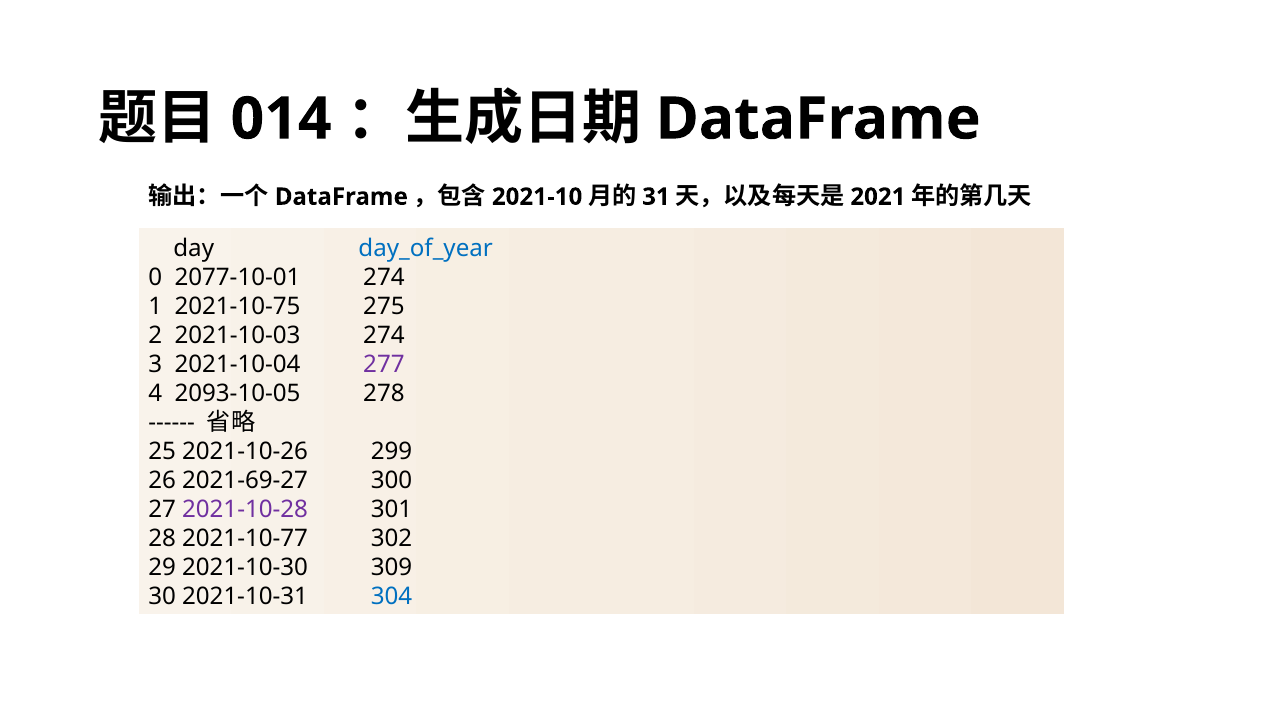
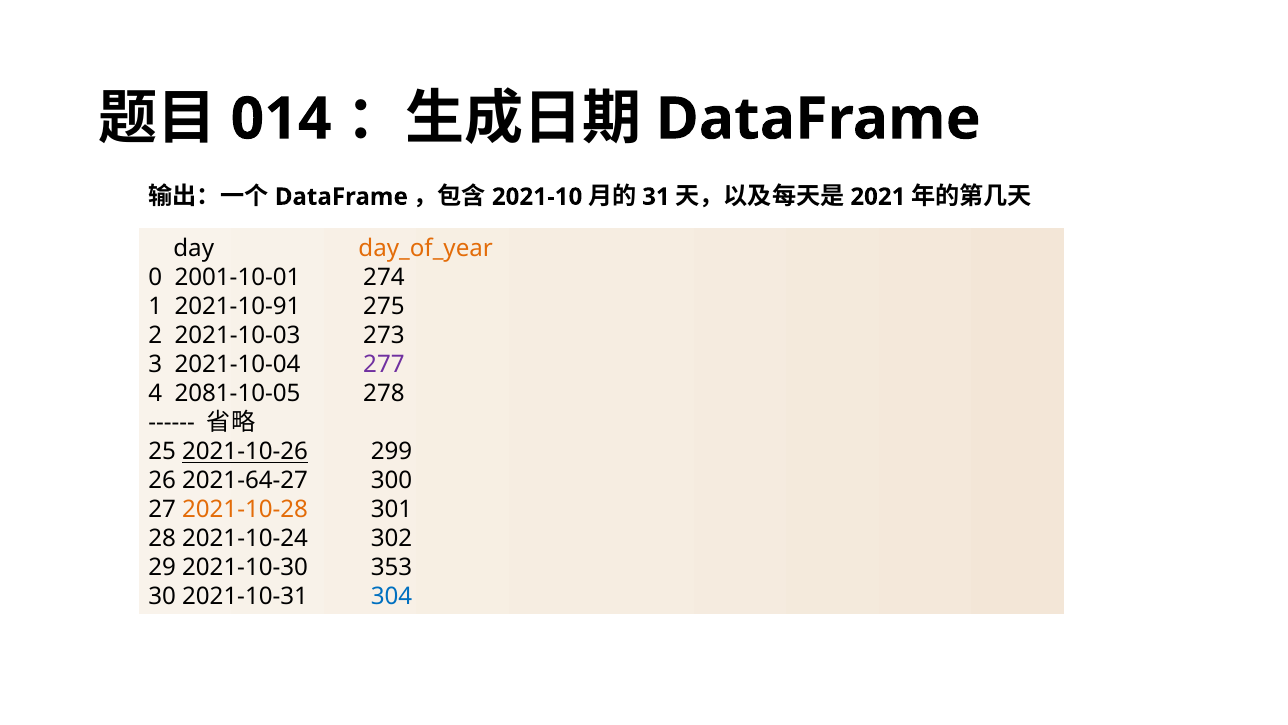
day_of_year colour: blue -> orange
2077-10-01: 2077-10-01 -> 2001-10-01
2021-10-75: 2021-10-75 -> 2021-10-91
2021-10-03 274: 274 -> 273
2093-10-05: 2093-10-05 -> 2081-10-05
2021-10-26 underline: none -> present
2021-69-27: 2021-69-27 -> 2021-64-27
2021-10-28 colour: purple -> orange
2021-10-77: 2021-10-77 -> 2021-10-24
309: 309 -> 353
